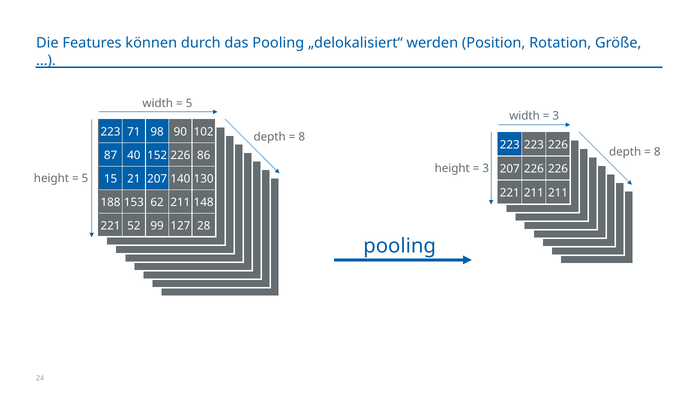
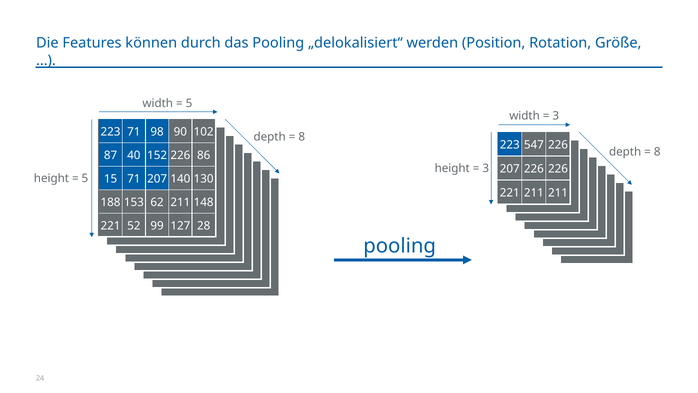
223 223: 223 -> 547
15 21: 21 -> 71
